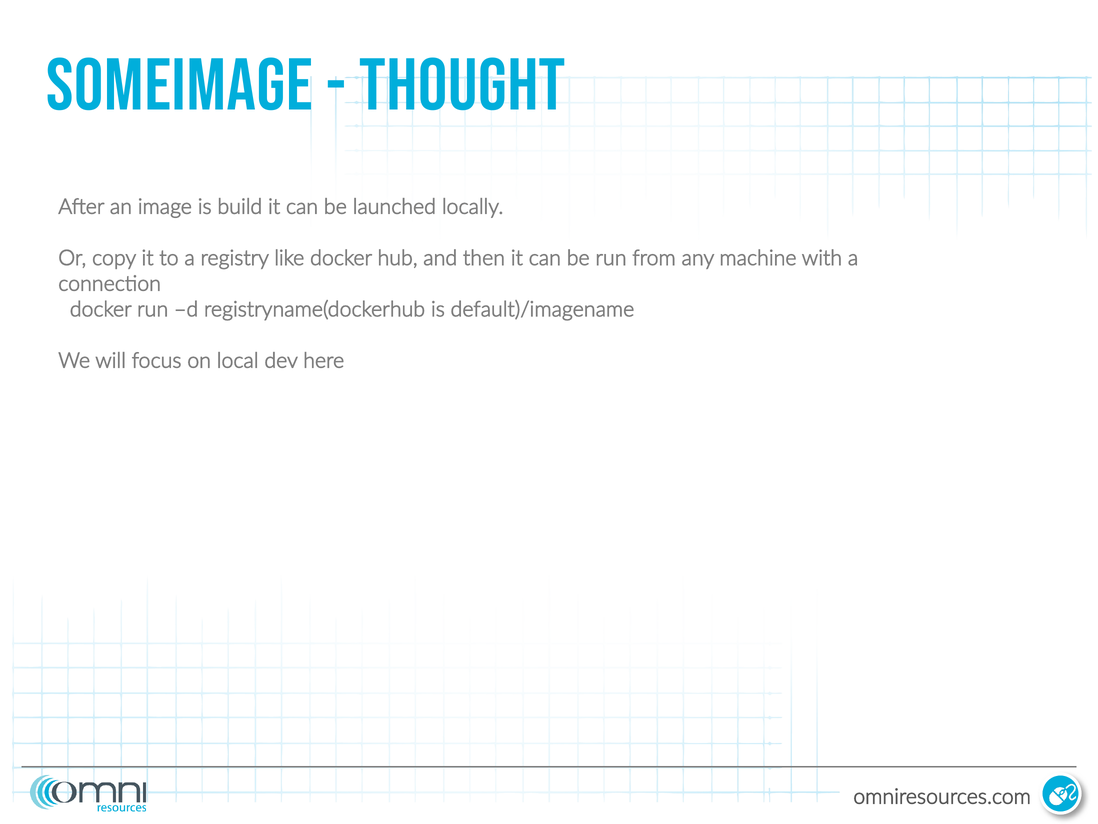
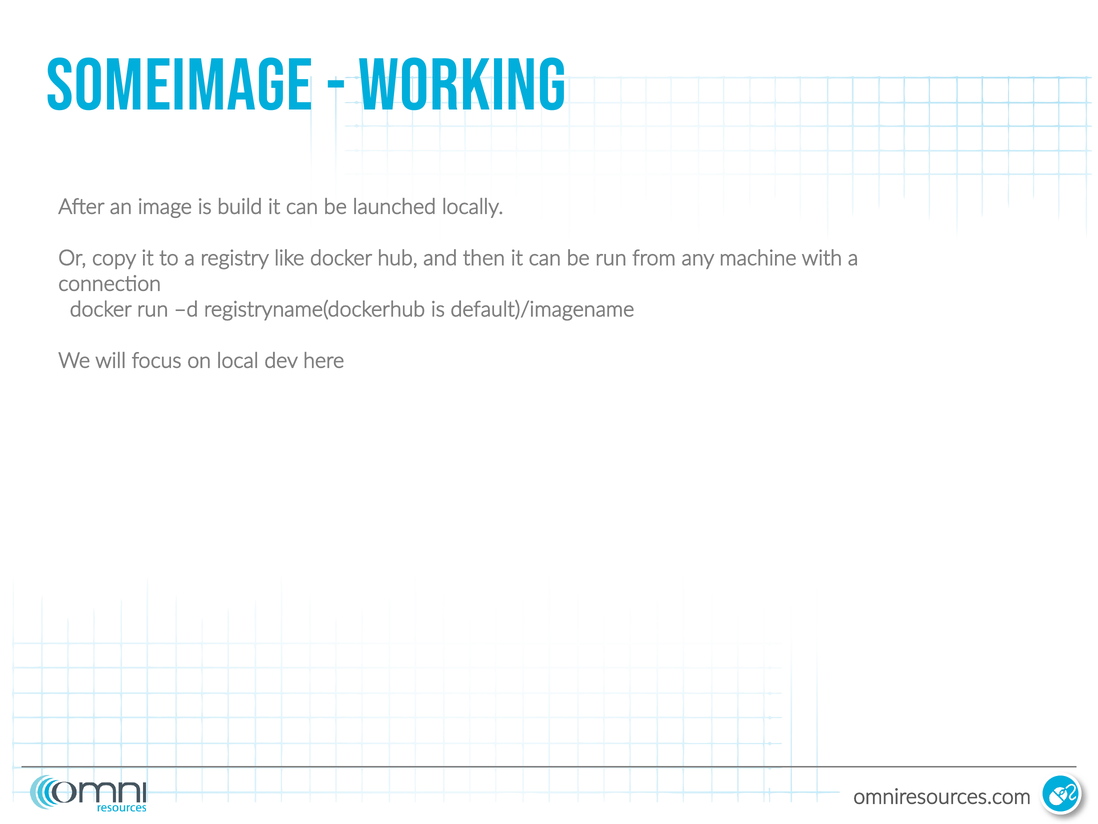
Thought: Thought -> Working
